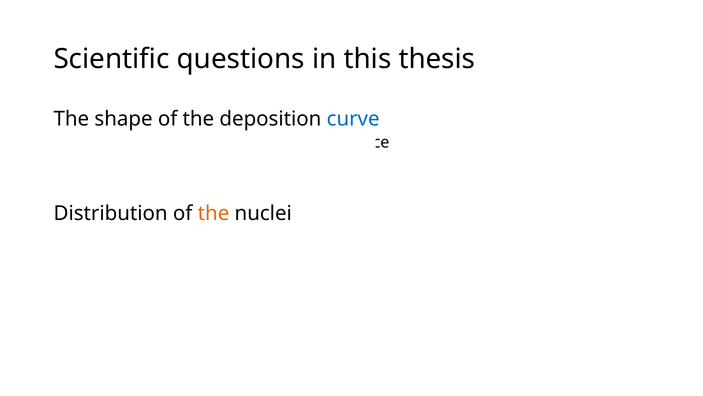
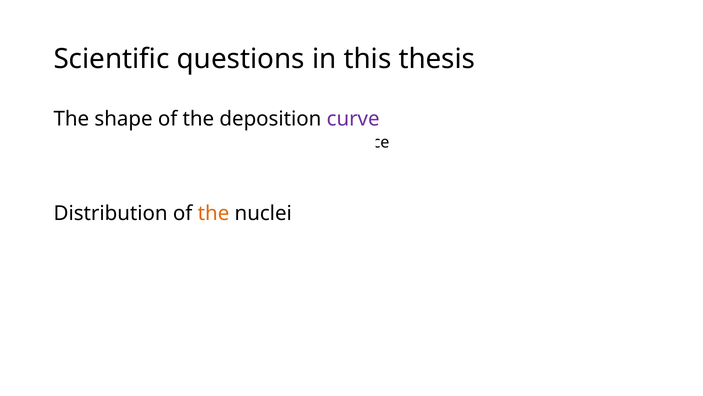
curve colour: blue -> purple
